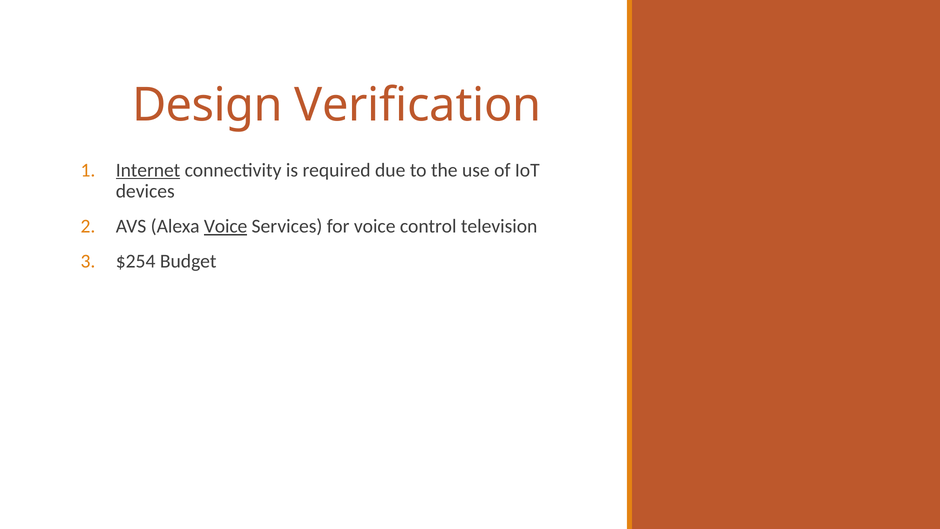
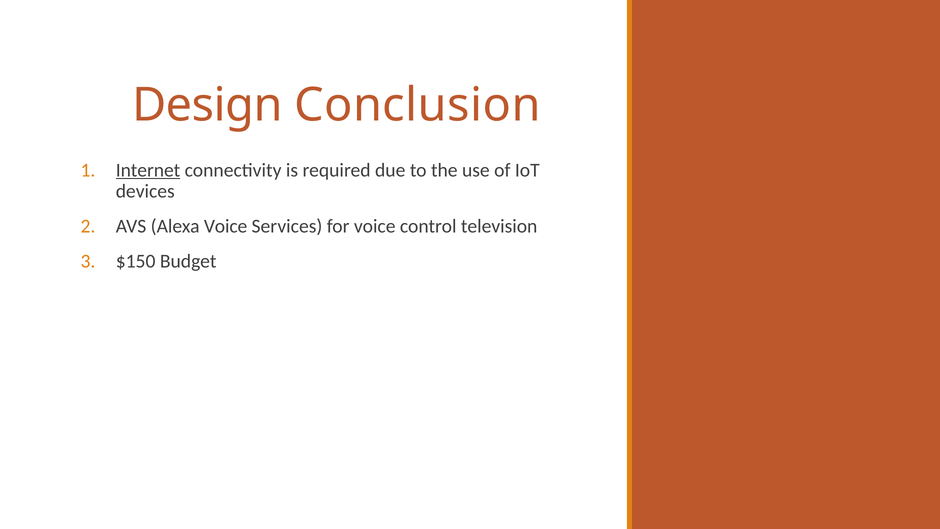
Verification: Verification -> Conclusion
Voice at (226, 226) underline: present -> none
$254: $254 -> $150
